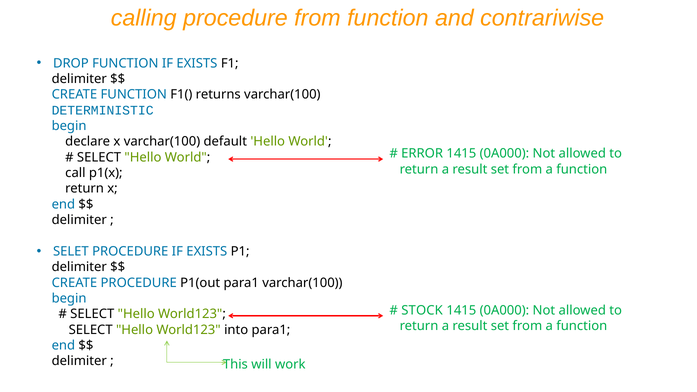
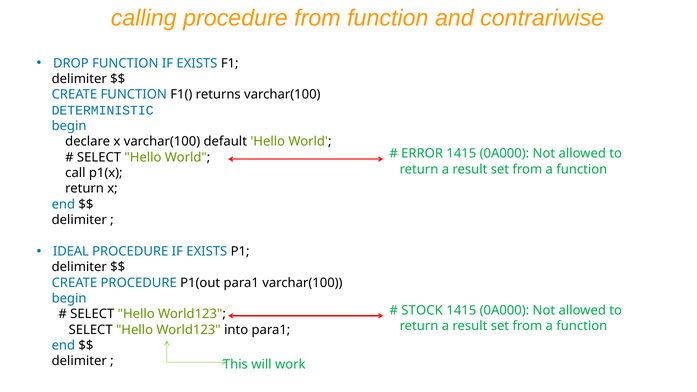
SELET: SELET -> IDEAL
